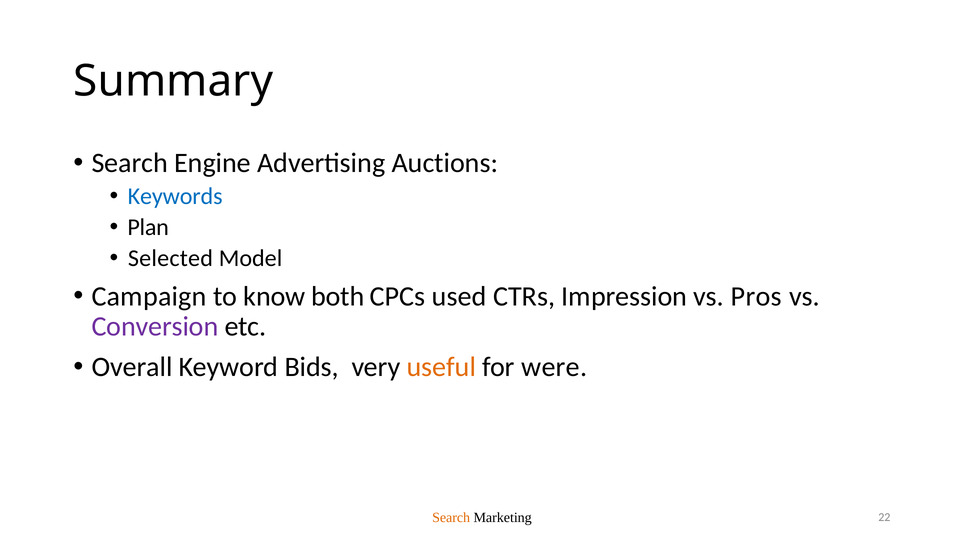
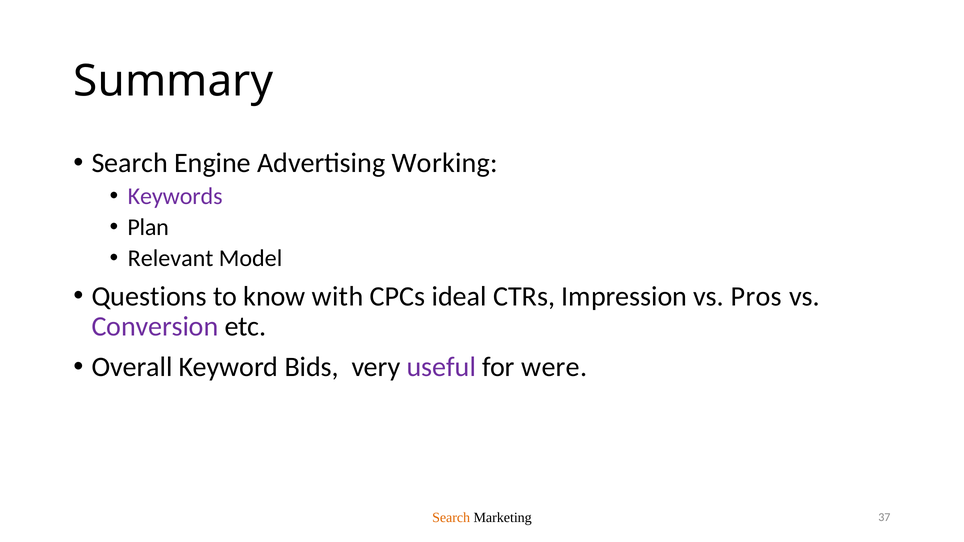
Auctions: Auctions -> Working
Keywords colour: blue -> purple
Selected: Selected -> Relevant
Campaign: Campaign -> Questions
both: both -> with
used: used -> ideal
useful colour: orange -> purple
22: 22 -> 37
